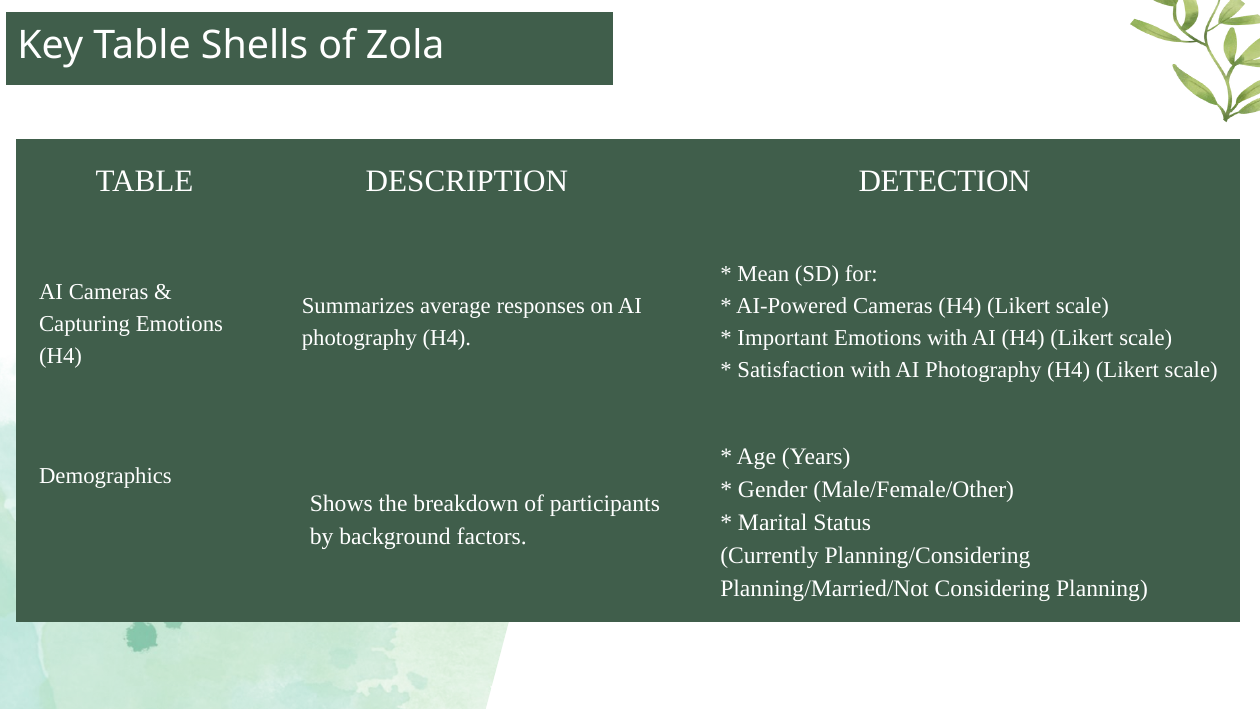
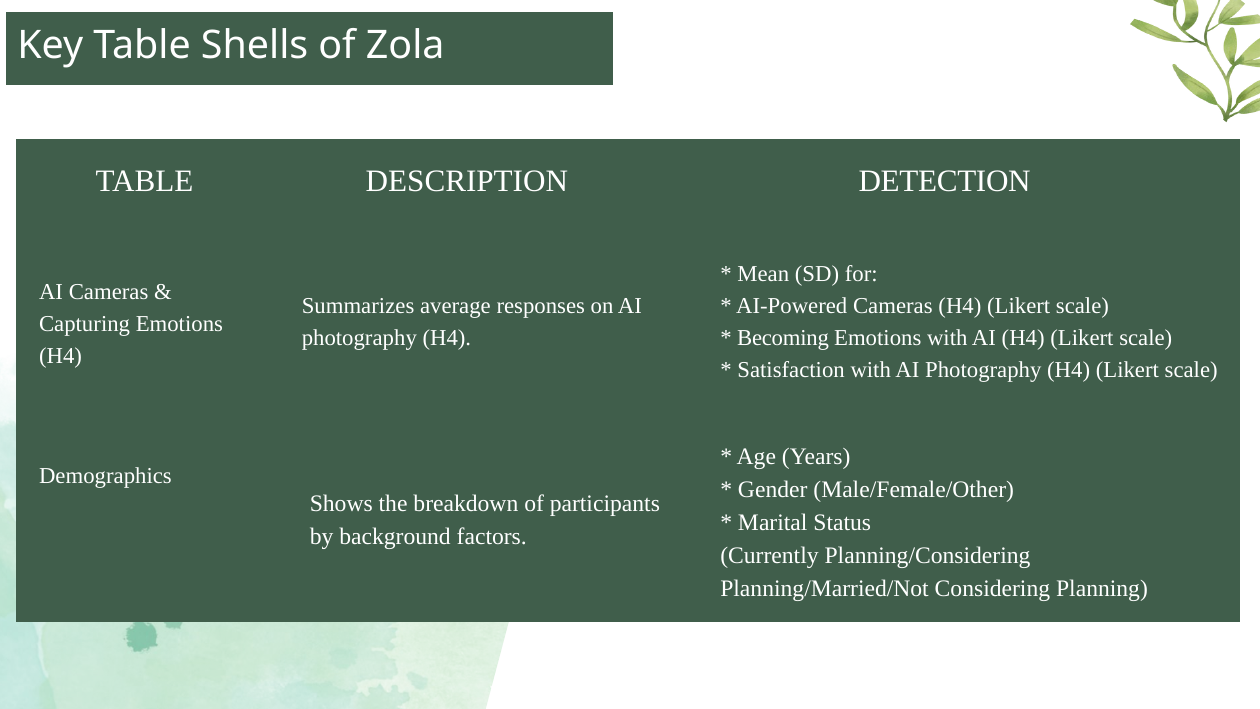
Important: Important -> Becoming
